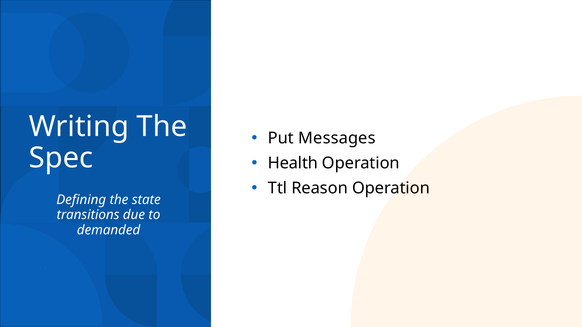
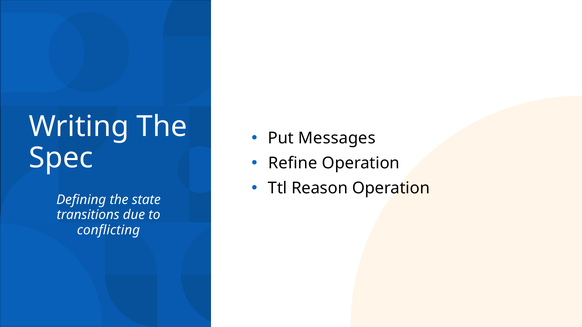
Health: Health -> Refine
demanded: demanded -> conflicting
